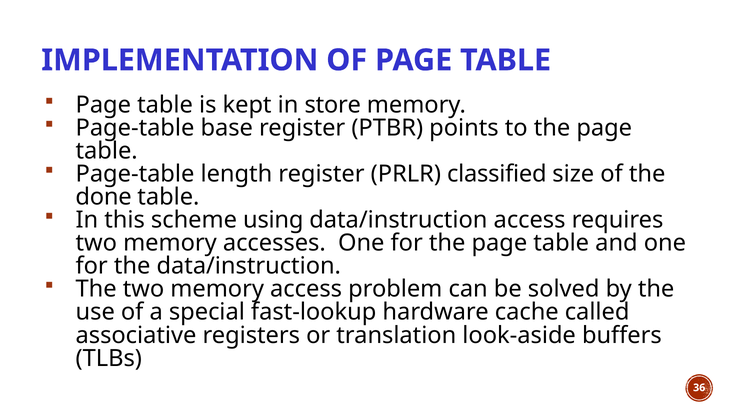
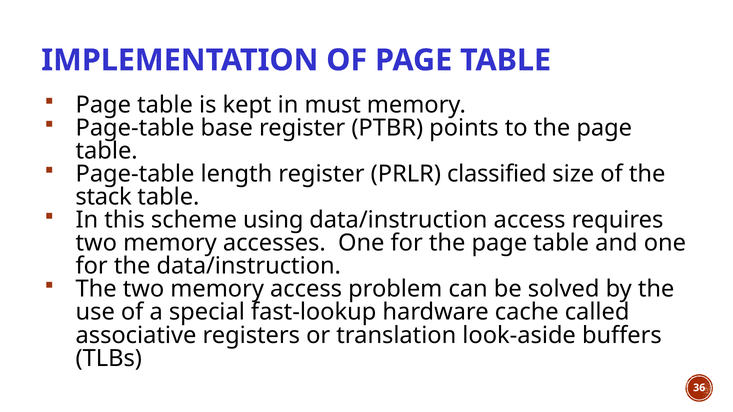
store: store -> must
done: done -> stack
